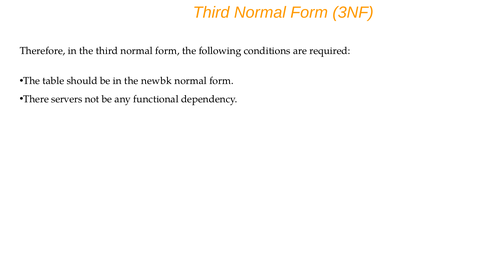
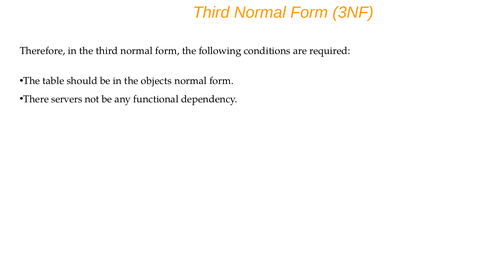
newbk: newbk -> objects
